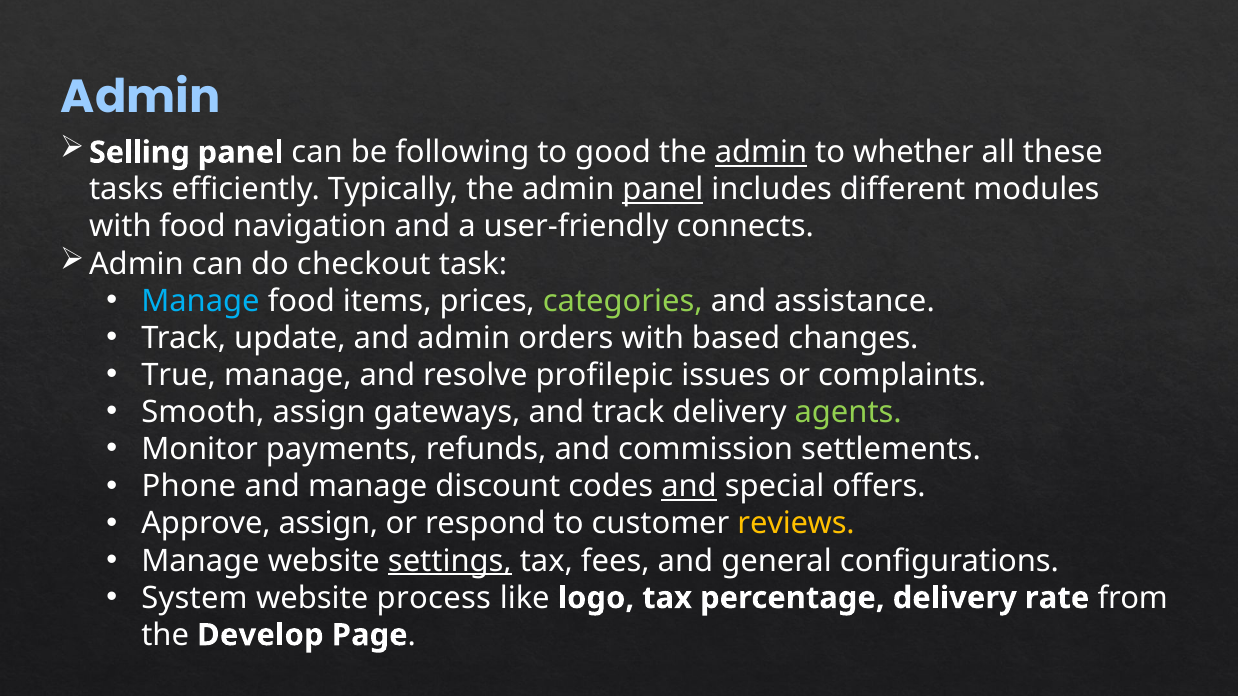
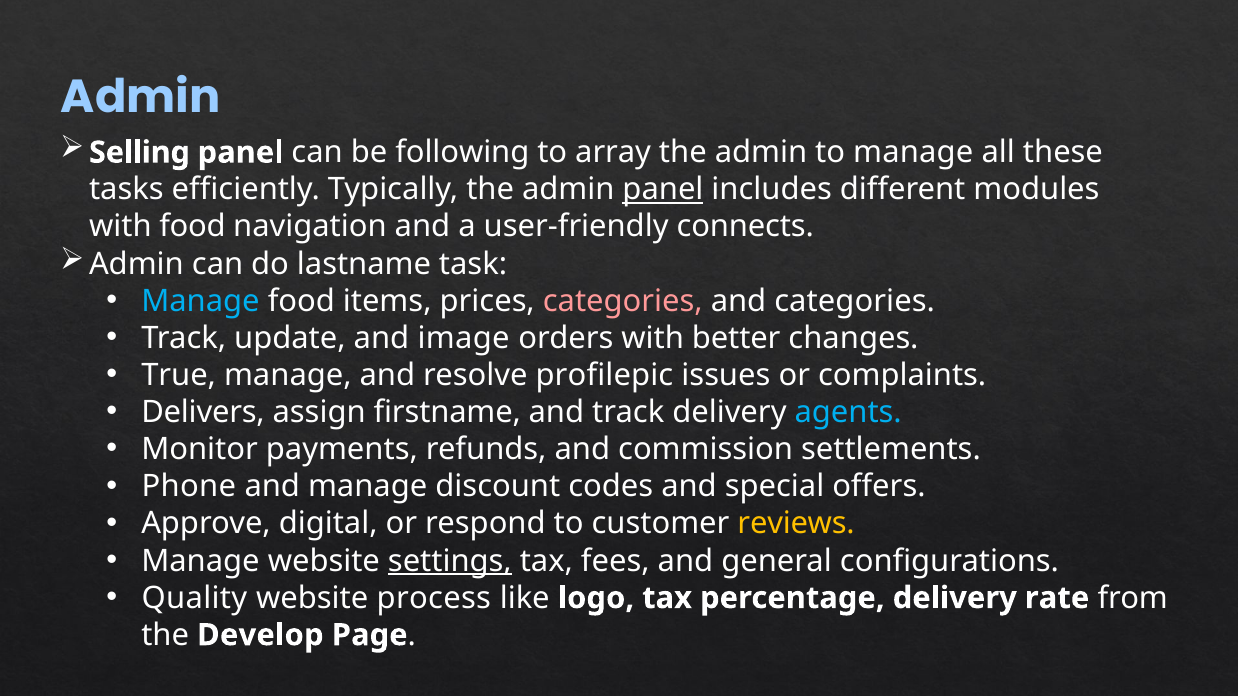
good: good -> array
admin at (761, 153) underline: present -> none
to whether: whether -> manage
checkout: checkout -> lastname
categories at (623, 301) colour: light green -> pink
and assistance: assistance -> categories
and admin: admin -> image
based: based -> better
Smooth: Smooth -> Delivers
gateways: gateways -> firstname
agents colour: light green -> light blue
and at (689, 487) underline: present -> none
Approve assign: assign -> digital
System: System -> Quality
